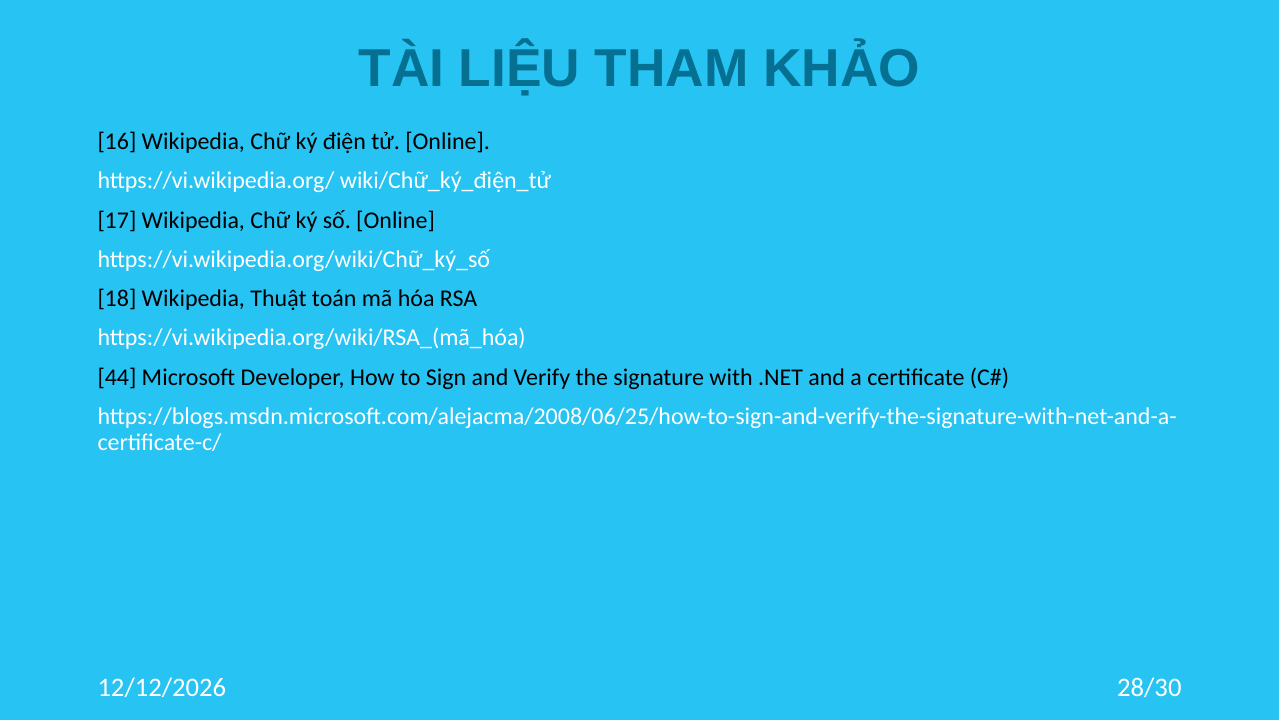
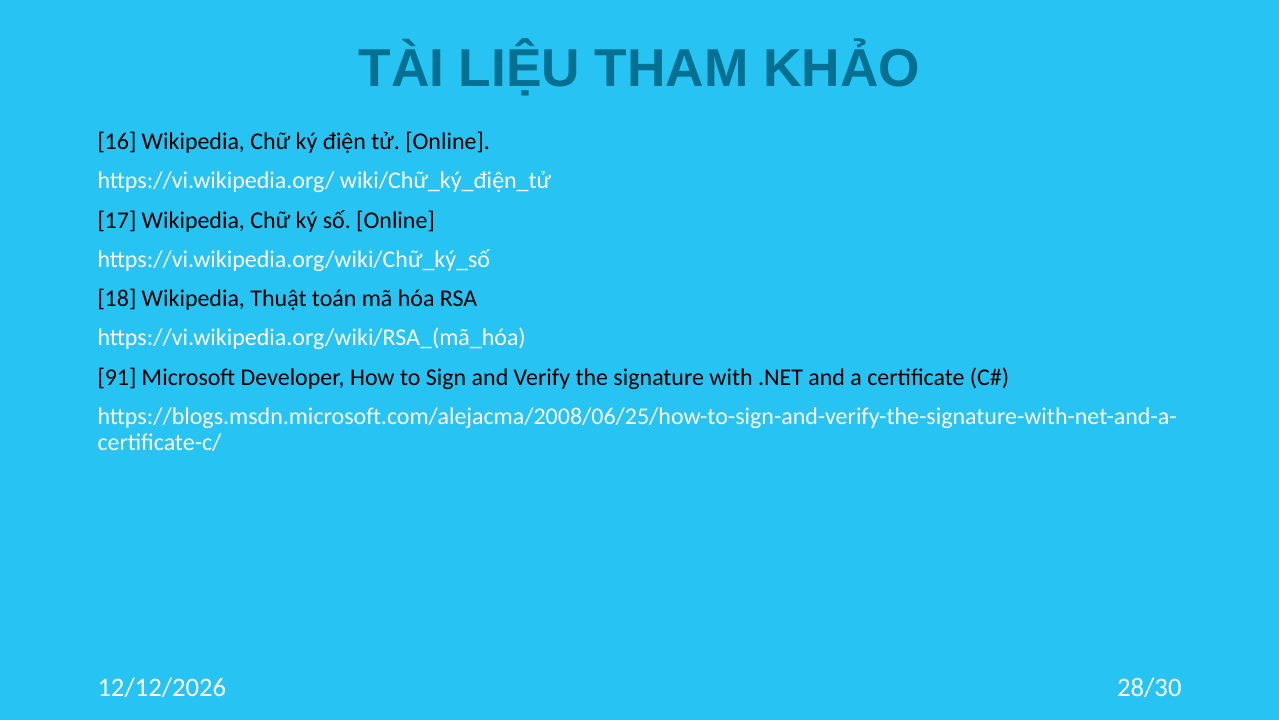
44: 44 -> 91
